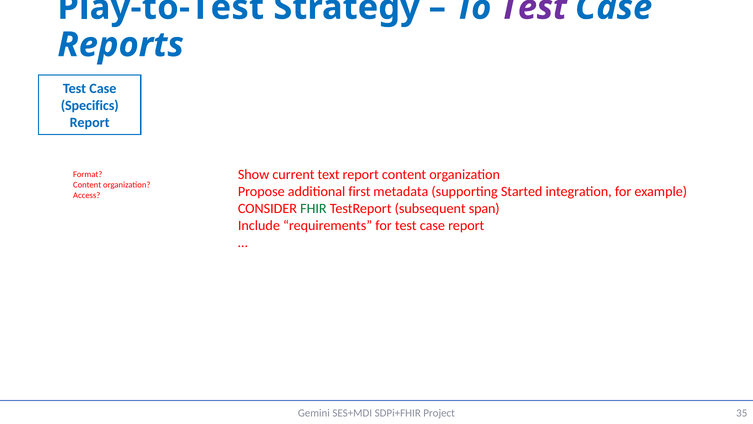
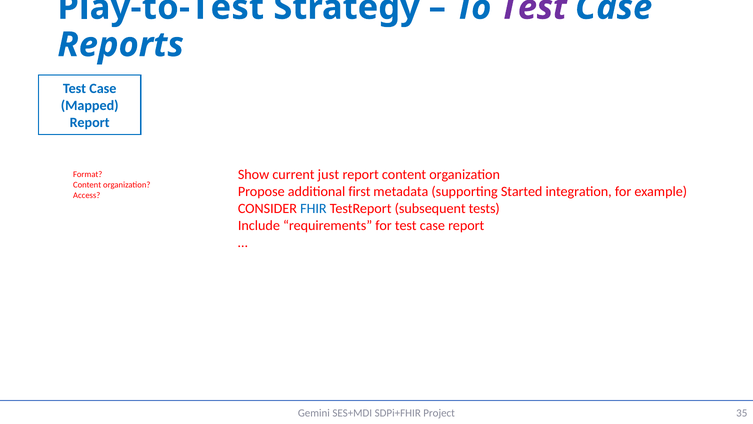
Specifics: Specifics -> Mapped
text: text -> just
FHIR colour: green -> blue
span: span -> tests
